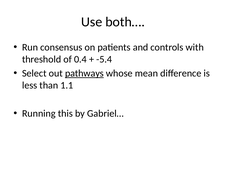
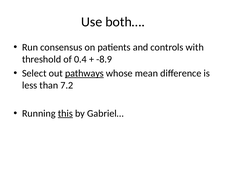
-5.4: -5.4 -> -8.9
1.1: 1.1 -> 7.2
this underline: none -> present
